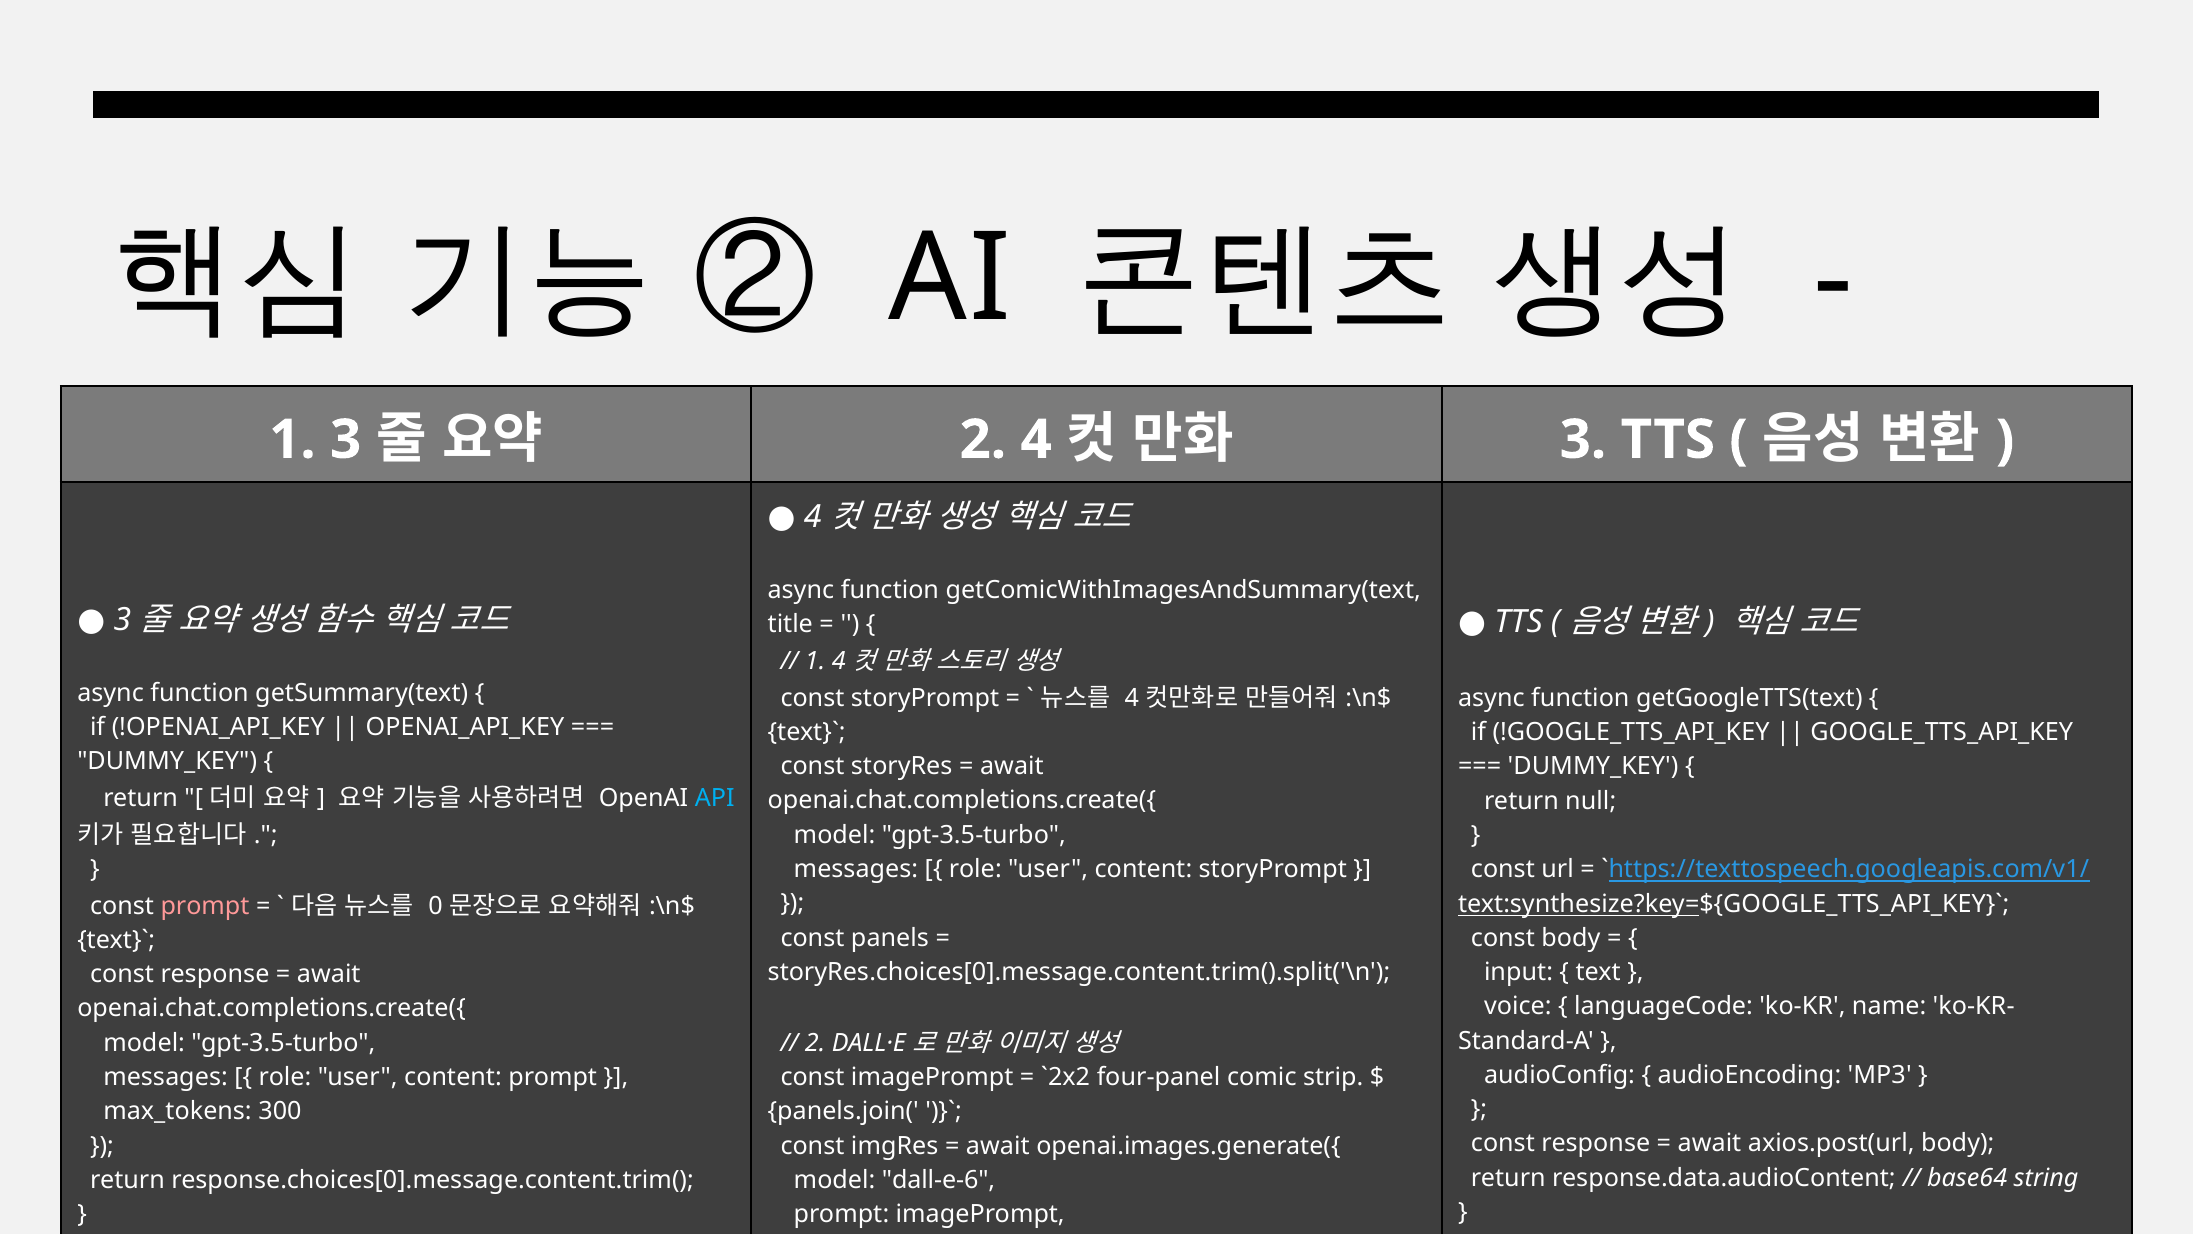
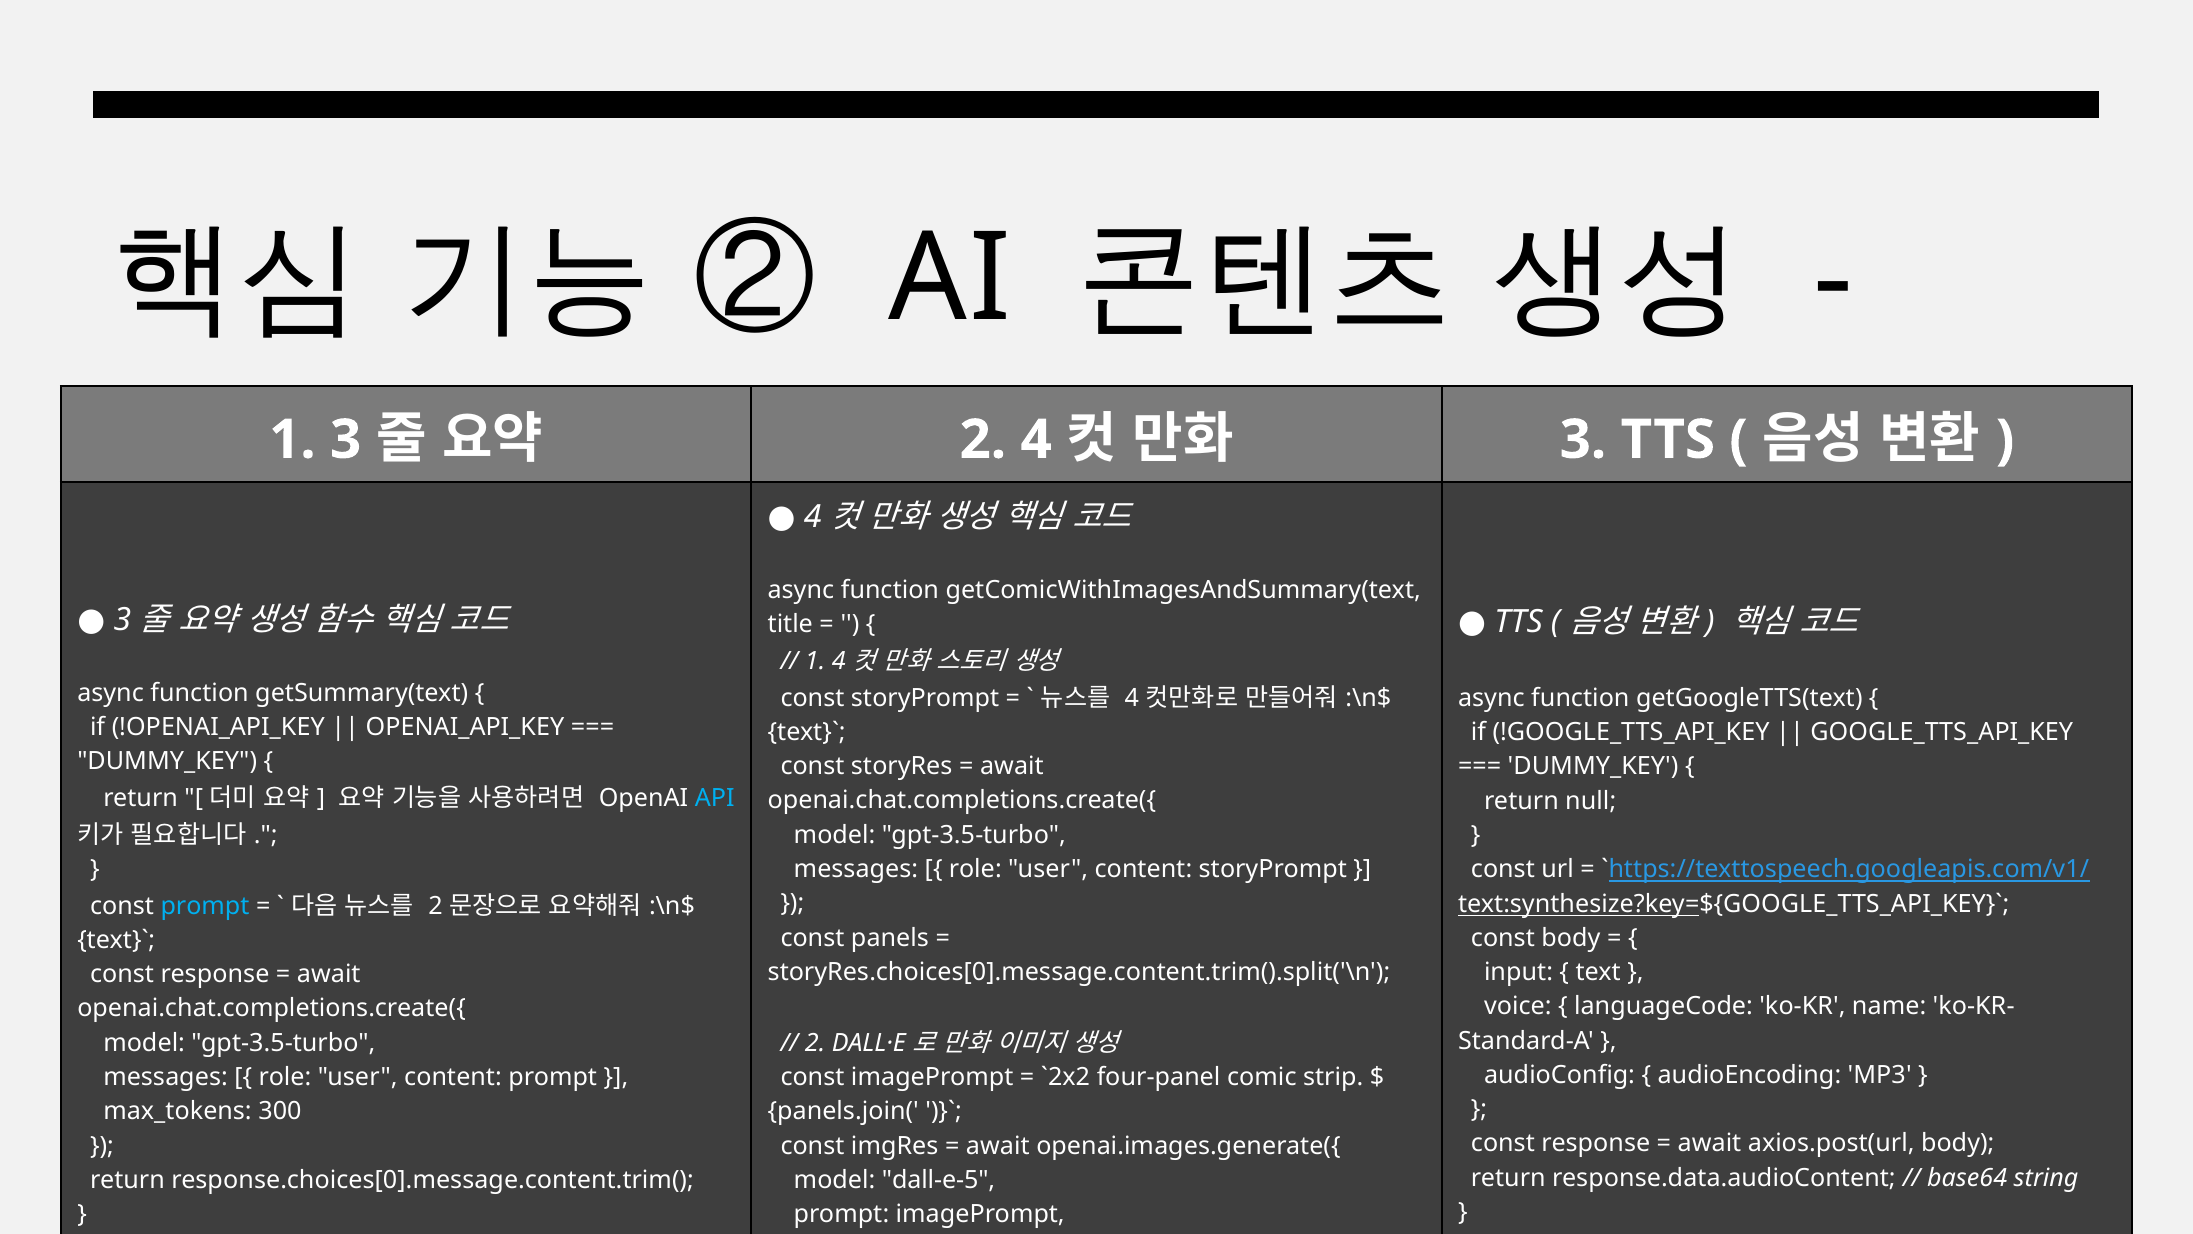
prompt at (205, 906) colour: pink -> light blue
0 at (435, 906): 0 -> 2
dall-e-6: dall-e-6 -> dall-e-5
